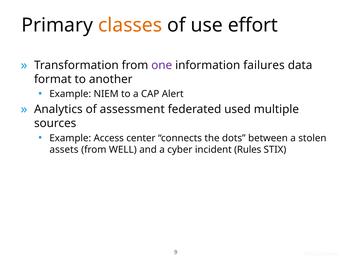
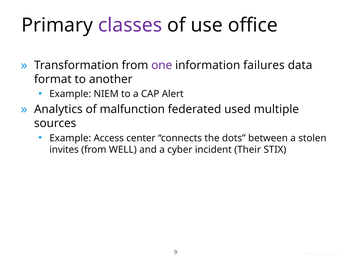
classes colour: orange -> purple
effort: effort -> office
assessment: assessment -> malfunction
assets: assets -> invites
Rules: Rules -> Their
